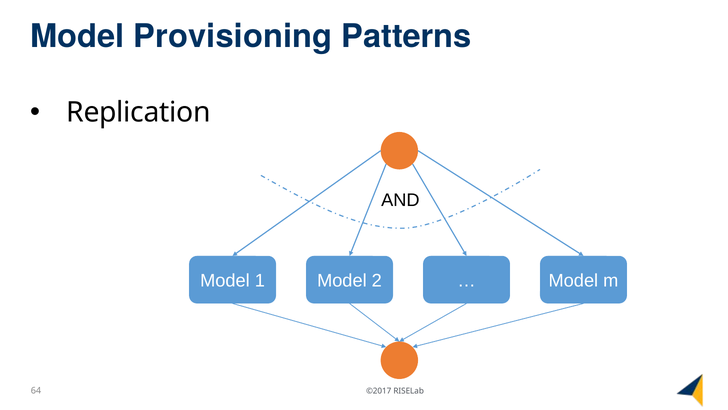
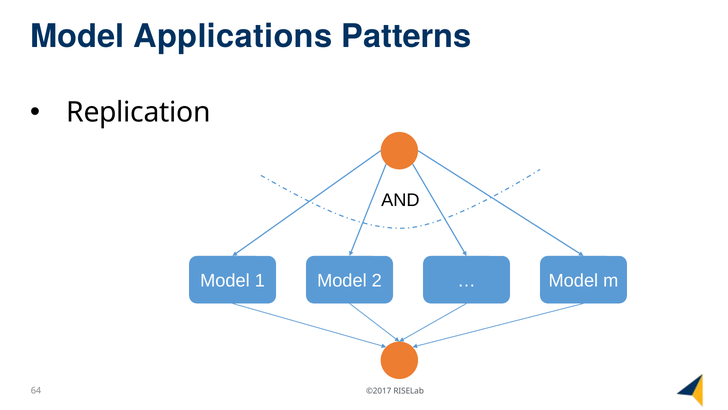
Provisioning: Provisioning -> Applications
